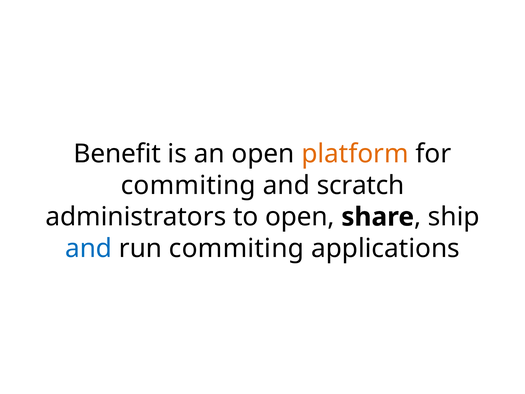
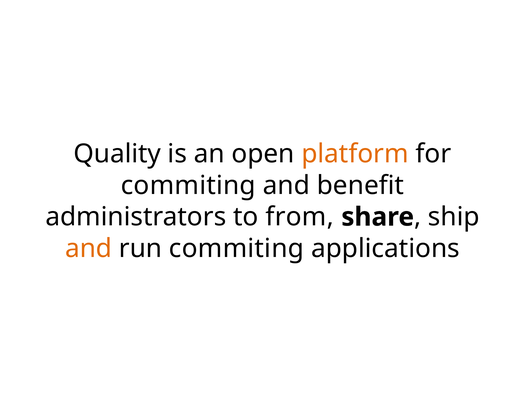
Benefit: Benefit -> Quality
scratch: scratch -> benefit
to open: open -> from
and at (89, 248) colour: blue -> orange
